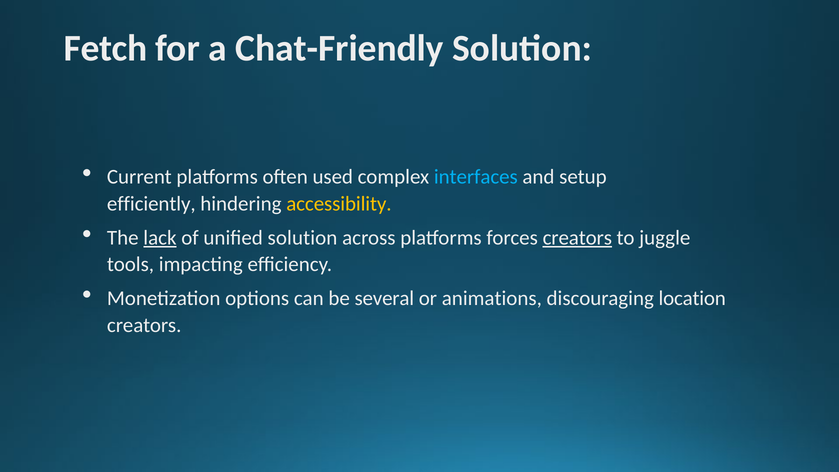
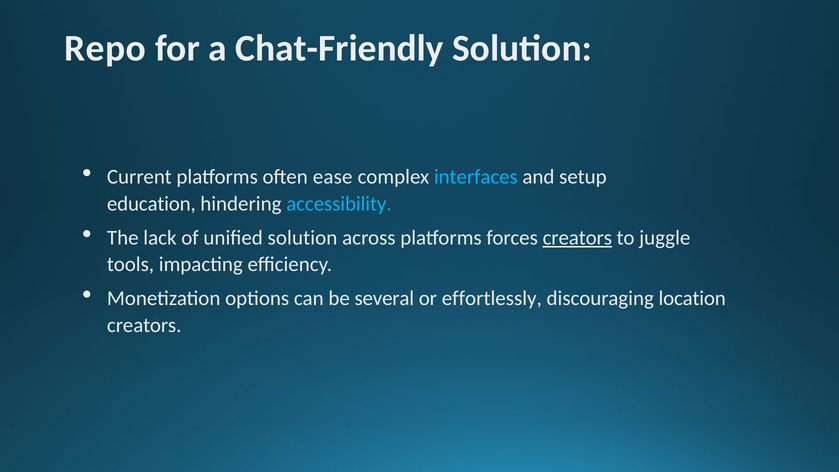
Fetch: Fetch -> Repo
used: used -> ease
efficiently: efficiently -> education
accessibility colour: yellow -> light blue
lack underline: present -> none
animations: animations -> effortlessly
